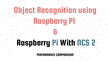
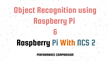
With colour: black -> orange
